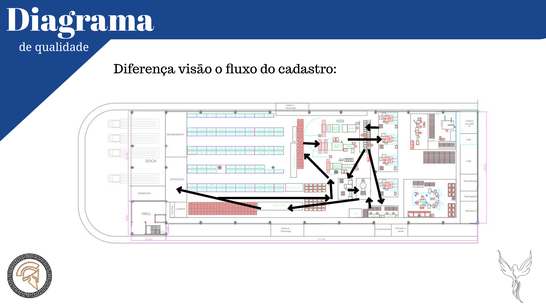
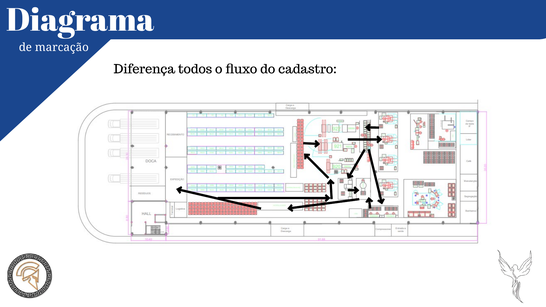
qualidade: qualidade -> marcação
visão: visão -> todos
